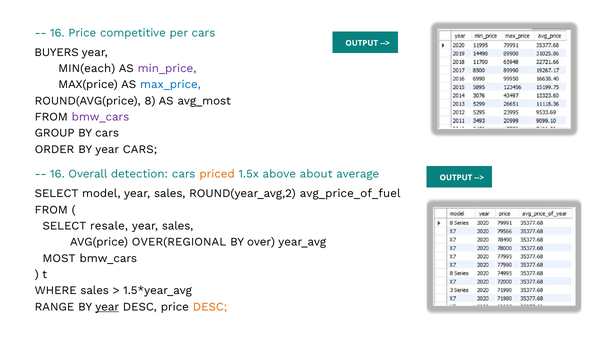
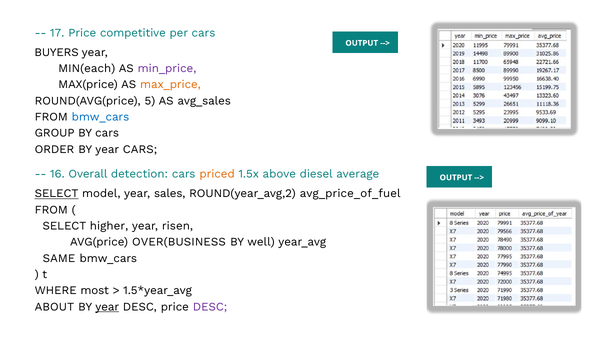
16 at (57, 33): 16 -> 17
max_price colour: blue -> orange
8: 8 -> 5
avg_most: avg_most -> avg_sales
bmw_cars at (100, 117) colour: purple -> blue
about: about -> diesel
SELECT at (57, 194) underline: none -> present
resale: resale -> higher
sales at (178, 226): sales -> risen
OVER(REGIONAL: OVER(REGIONAL -> OVER(BUSINESS
over: over -> well
MOST: MOST -> SAME
WHERE sales: sales -> most
RANGE: RANGE -> ABOUT
DESC at (210, 307) colour: orange -> purple
